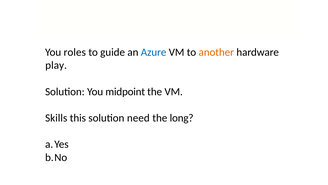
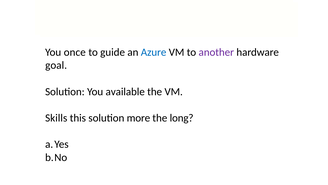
roles: roles -> once
another colour: orange -> purple
play: play -> goal
midpoint: midpoint -> available
need: need -> more
